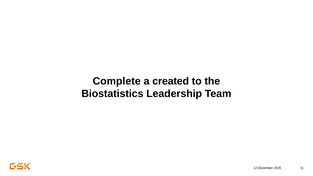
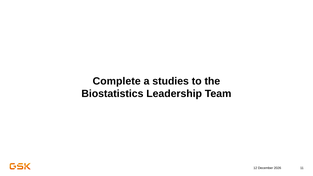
created: created -> studies
